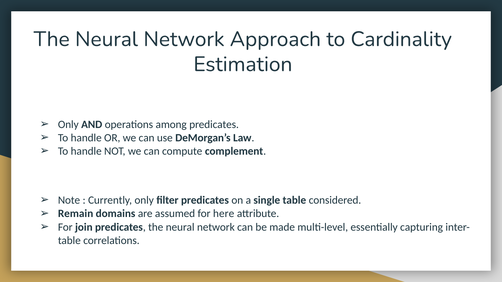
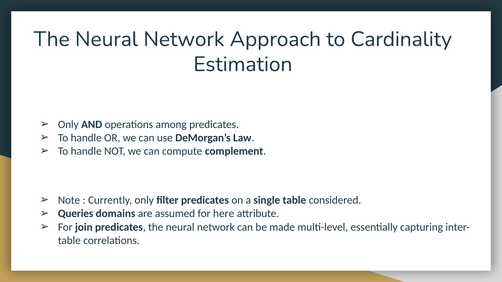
Remain: Remain -> Queries
